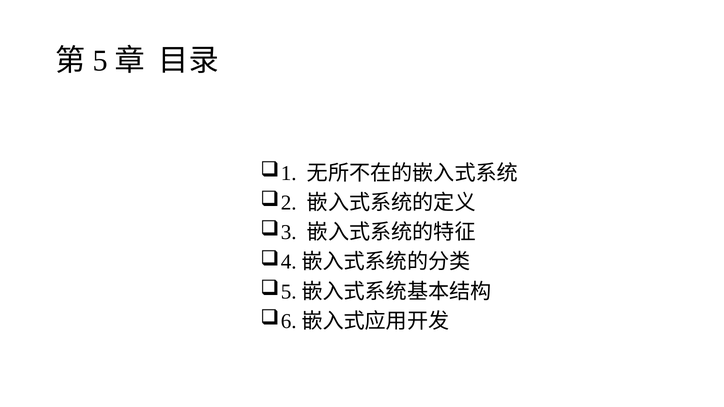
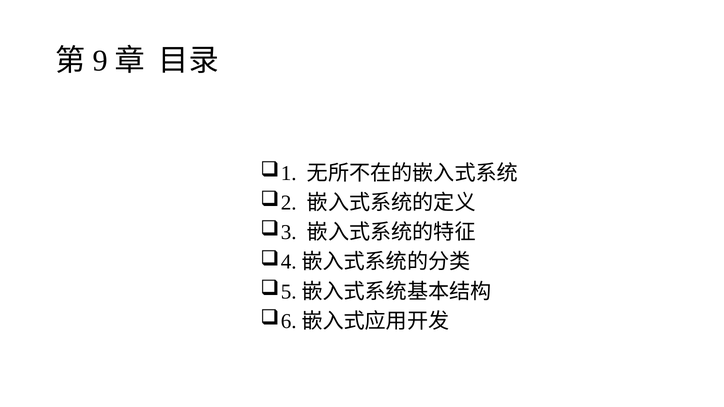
5: 5 -> 9
